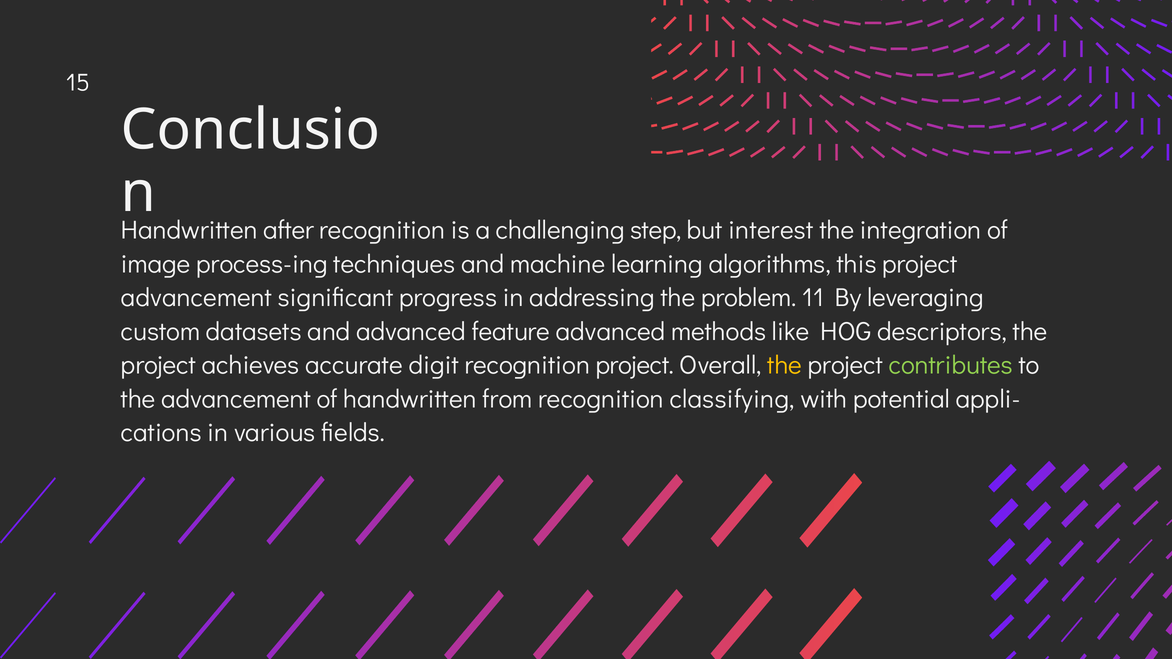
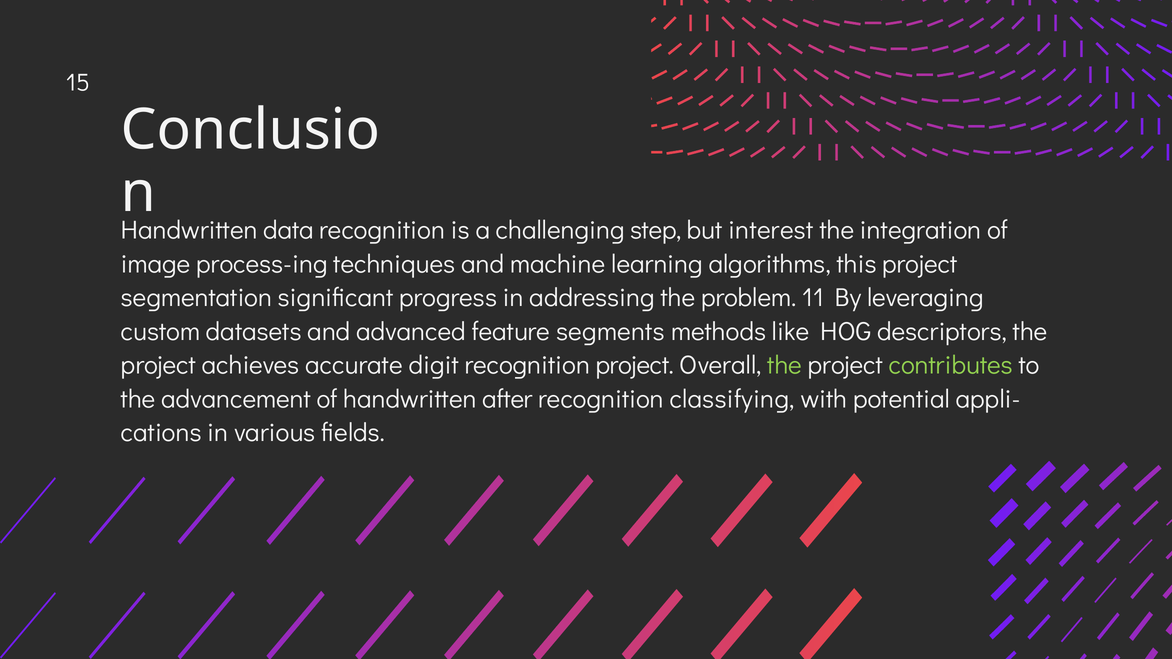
after: after -> data
advancement at (197, 298): advancement -> segmentation
feature advanced: advanced -> segments
the at (785, 365) colour: yellow -> light green
from: from -> after
